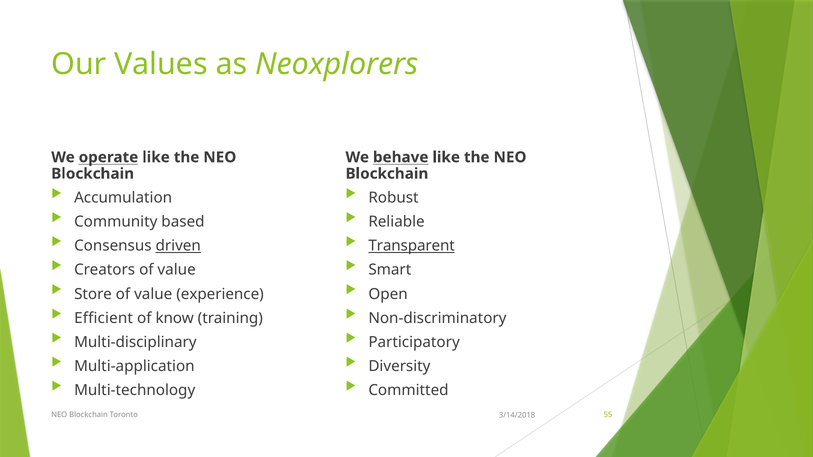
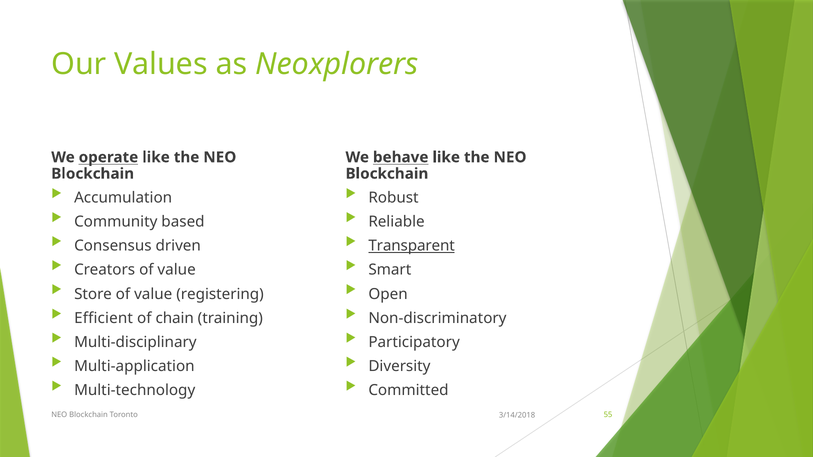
driven underline: present -> none
experience: experience -> registering
know: know -> chain
